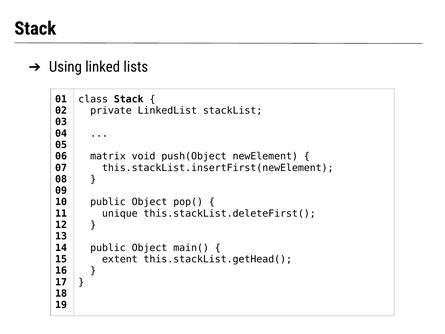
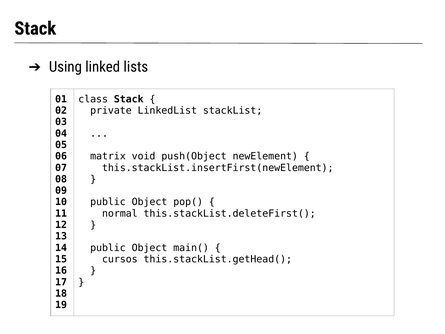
unique: unique -> normal
extent: extent -> cursos
